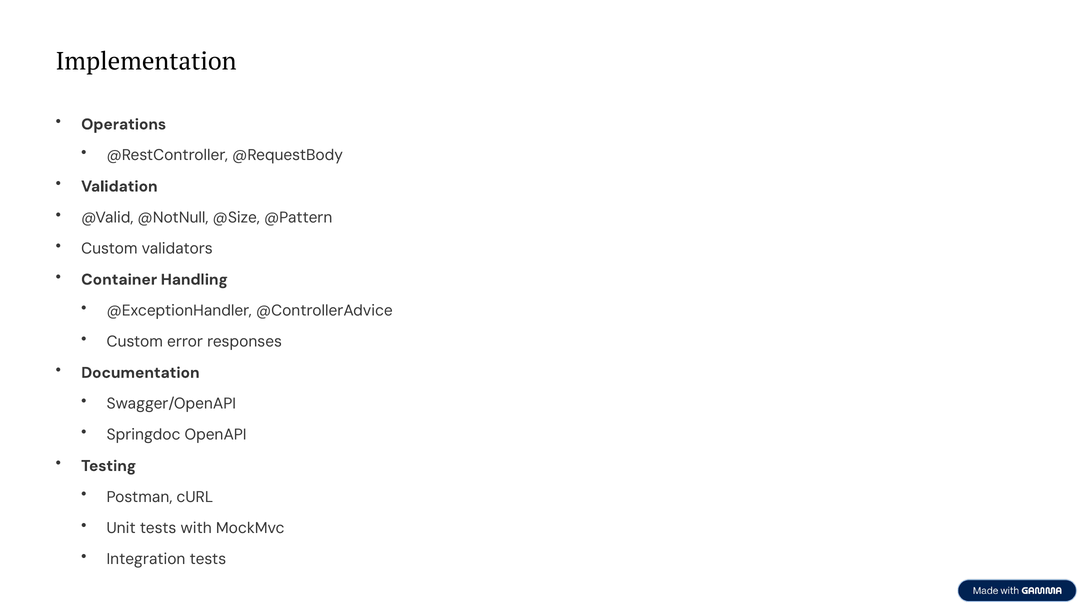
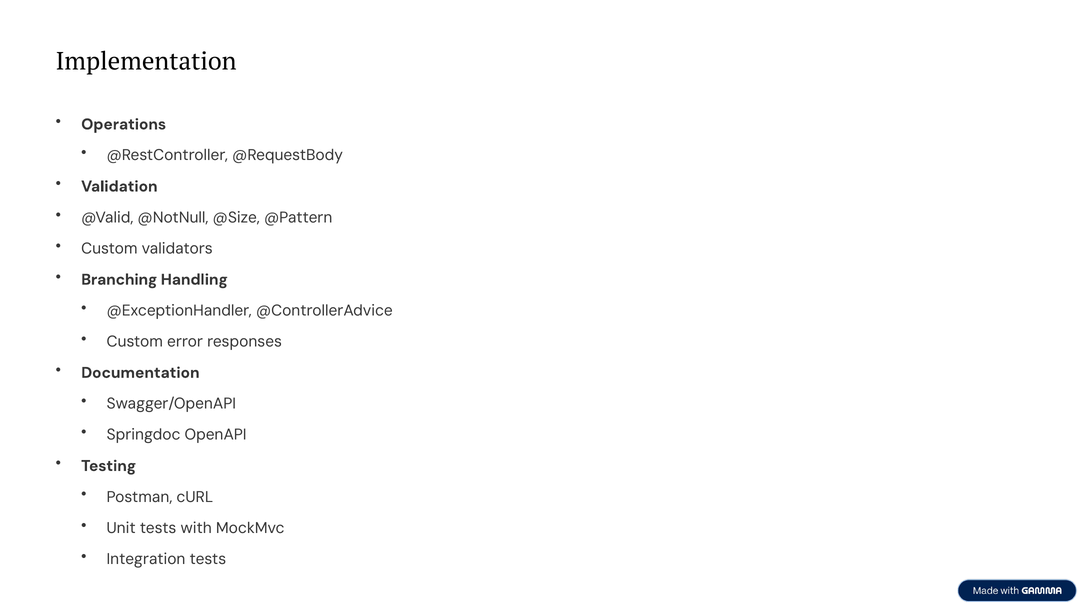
Container: Container -> Branching
